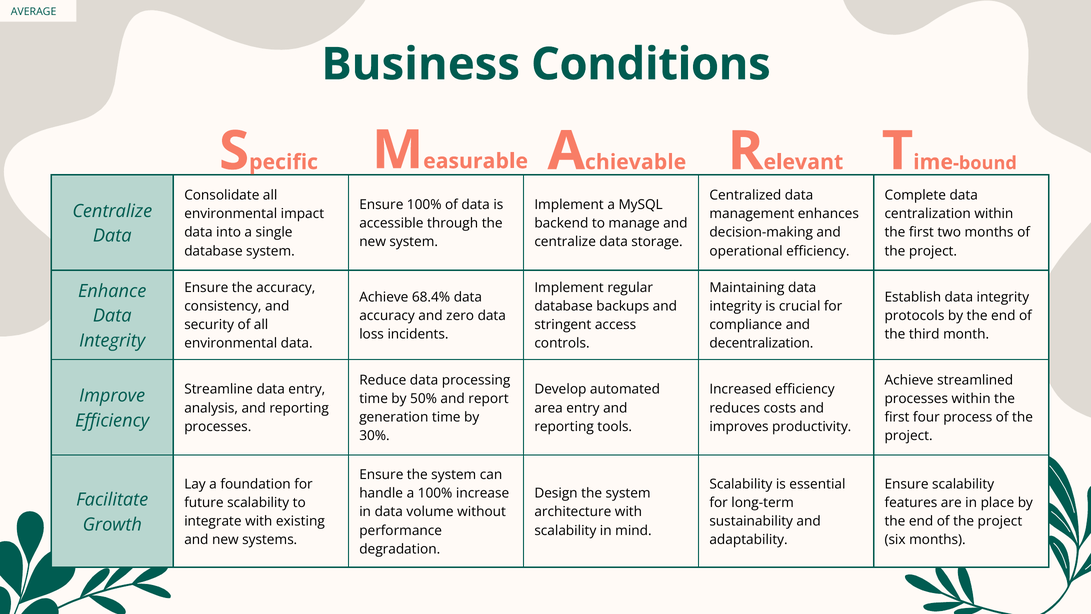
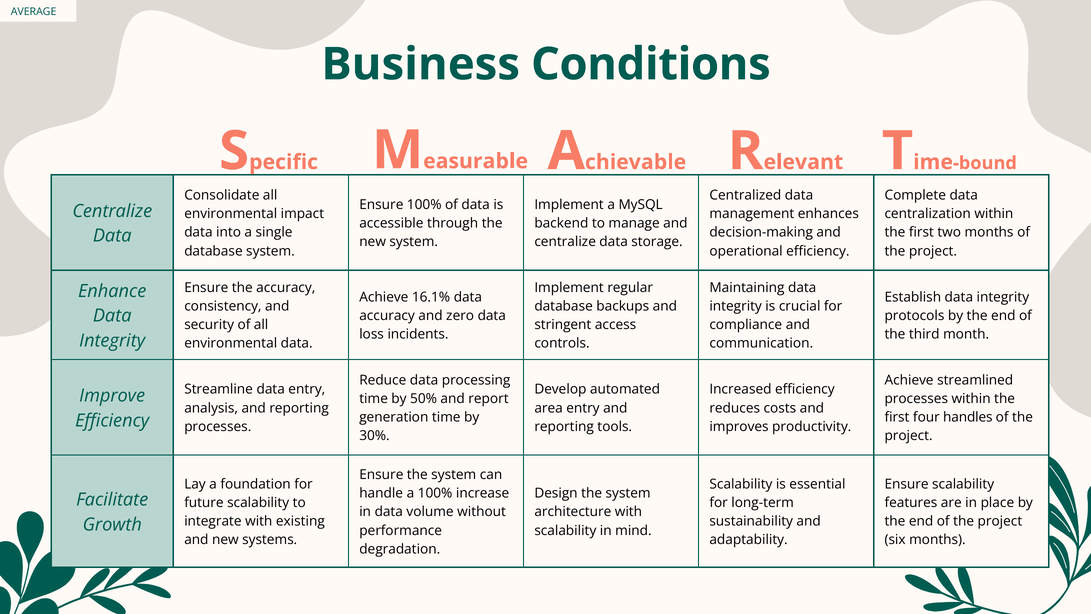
68.4%: 68.4% -> 16.1%
decentralization: decentralization -> communication
process: process -> handles
